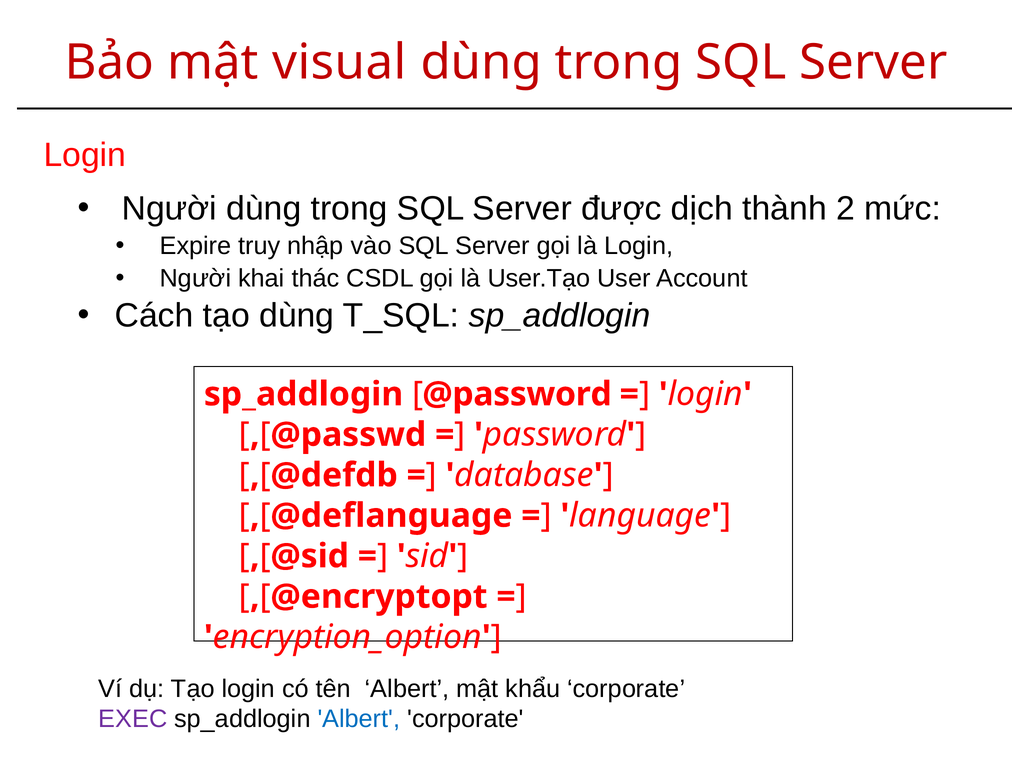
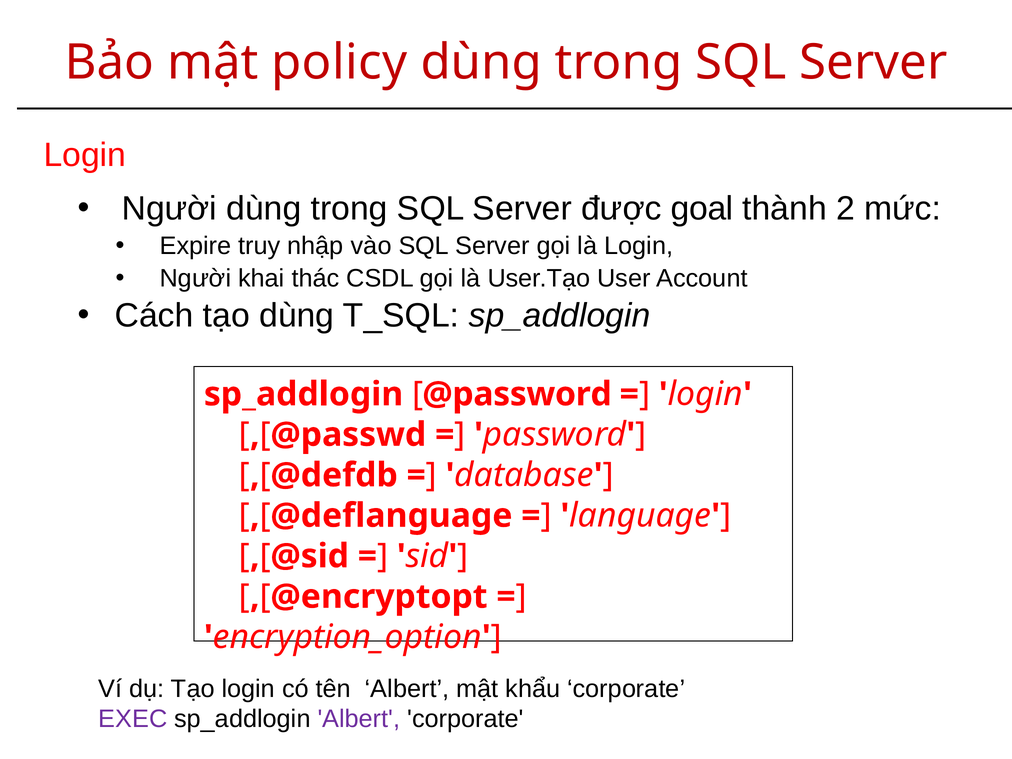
visual: visual -> policy
dịch: dịch -> goal
Albert at (359, 719) colour: blue -> purple
